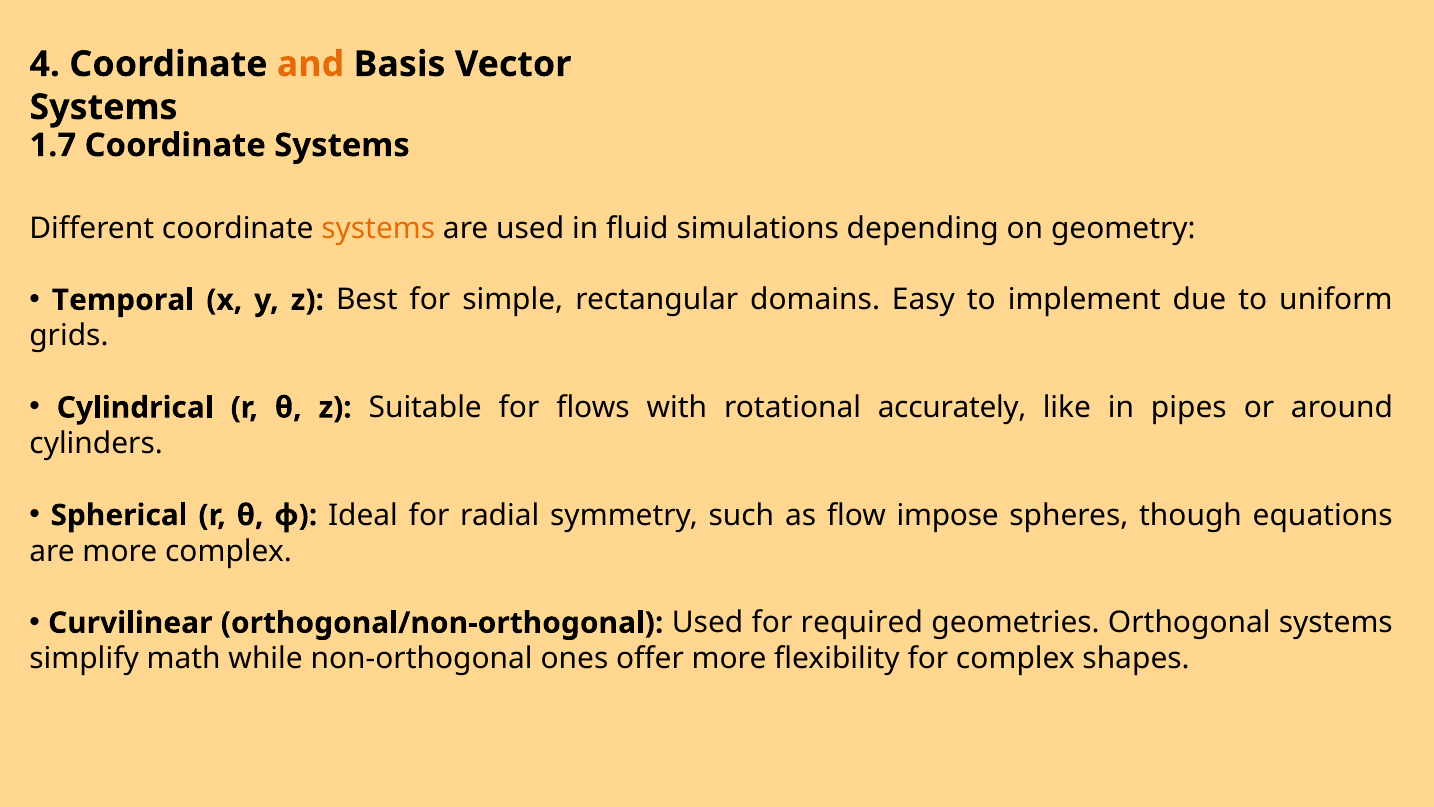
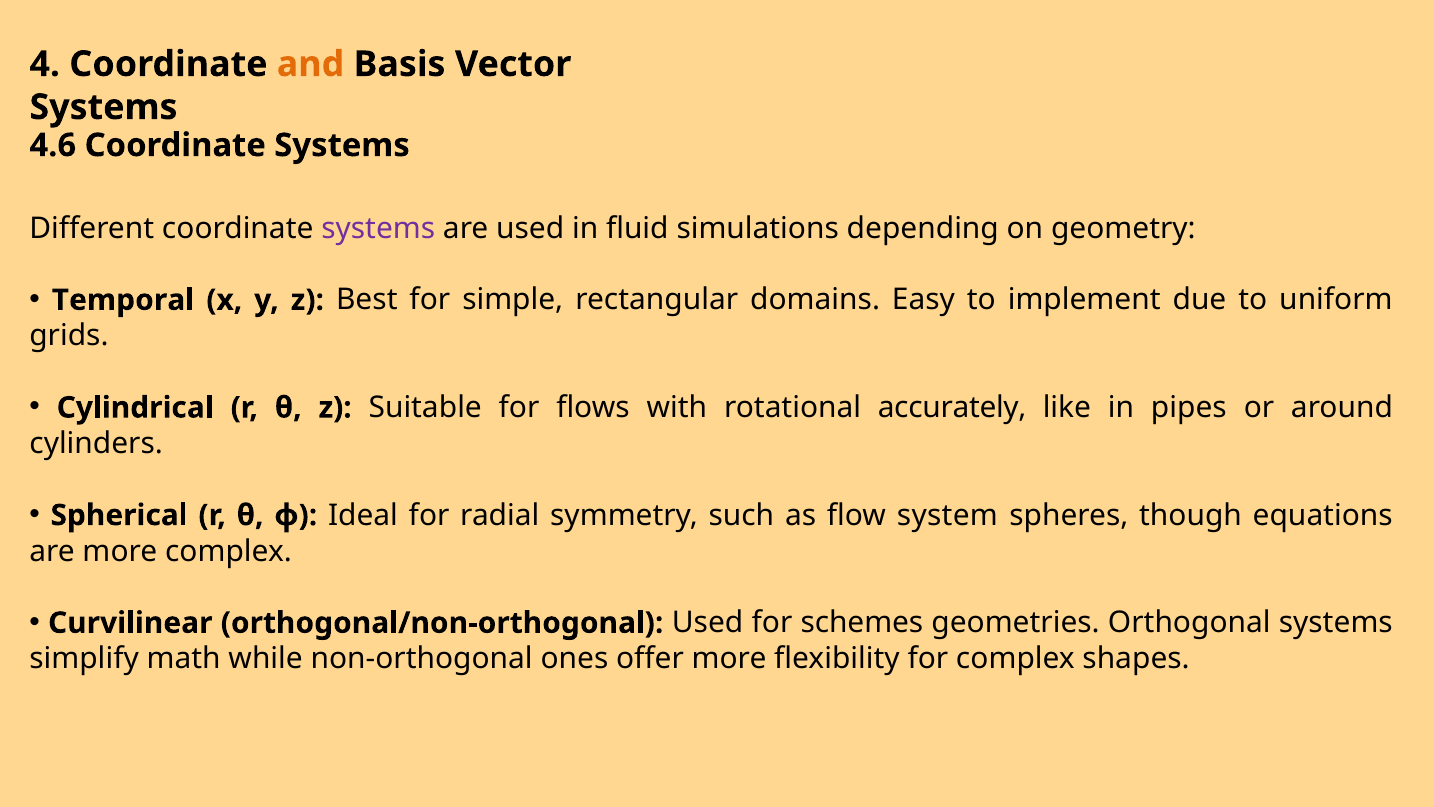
1.7: 1.7 -> 4.6
systems at (378, 228) colour: orange -> purple
impose: impose -> system
required: required -> schemes
